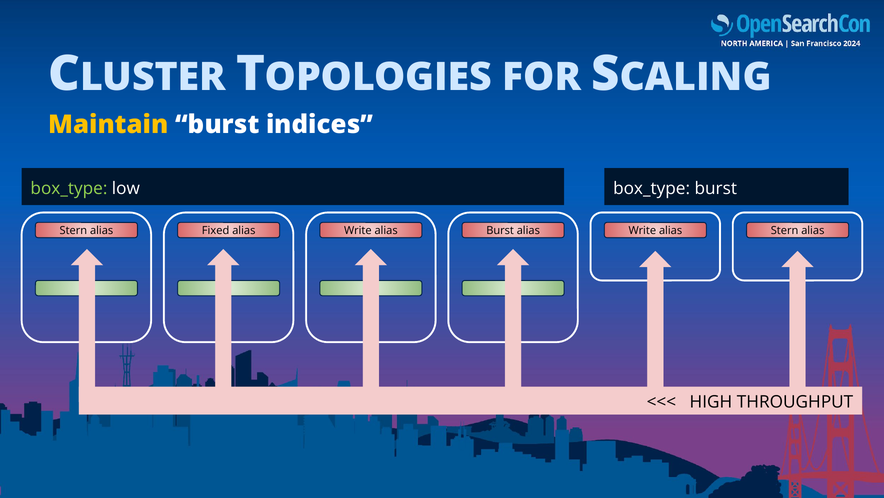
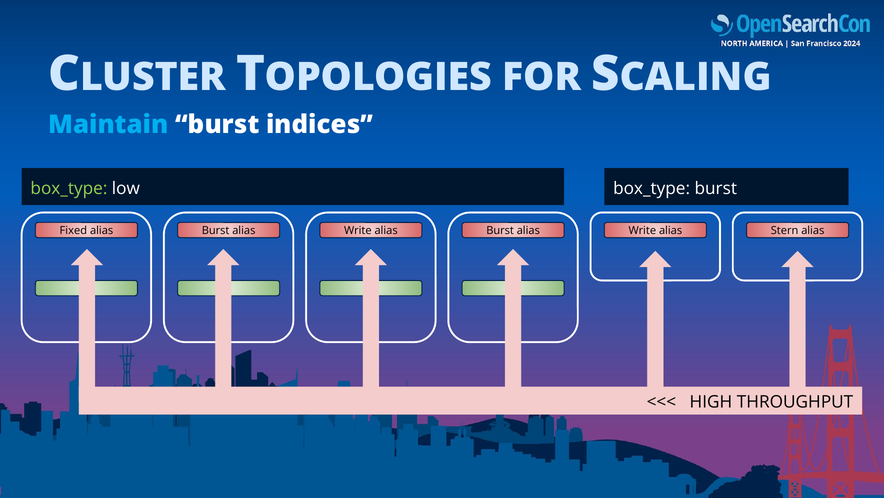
Maintain colour: yellow -> light blue
Stern at (73, 230): Stern -> Fixed
Fixed at (216, 230): Fixed -> Burst
